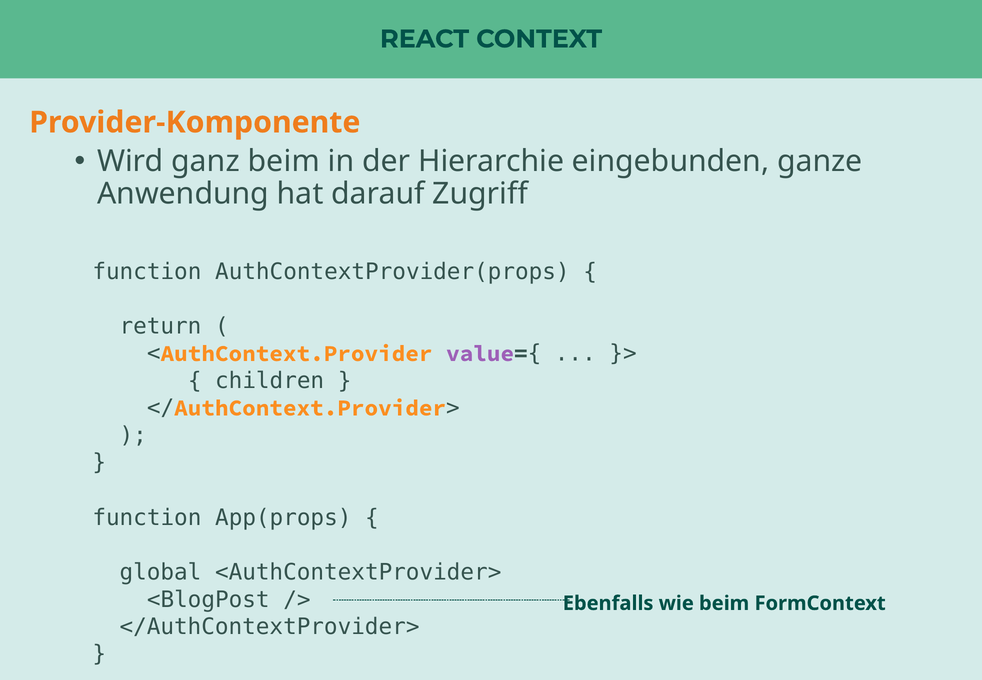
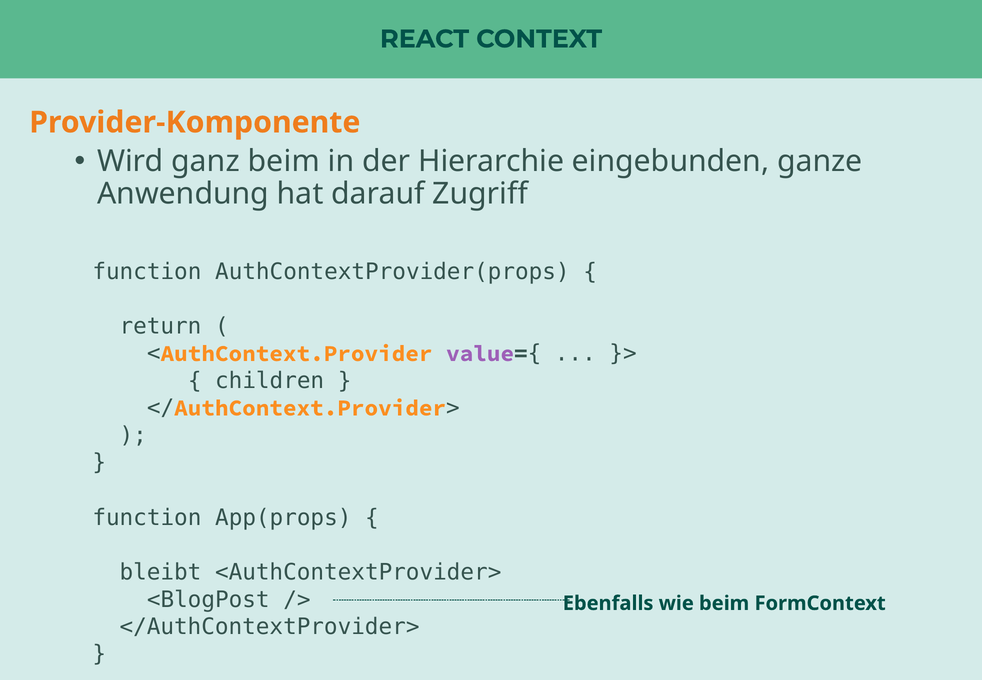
global: global -> bleibt
